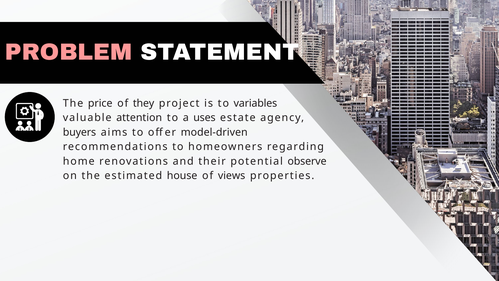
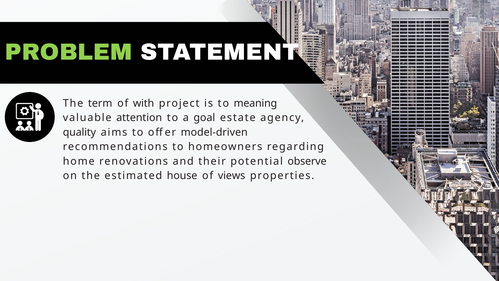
PROBLEM colour: pink -> light green
price: price -> term
they: they -> with
variables: variables -> meaning
uses: uses -> goal
buyers: buyers -> quality
